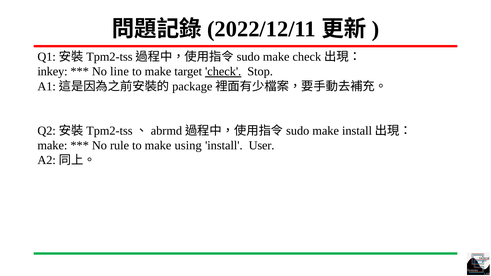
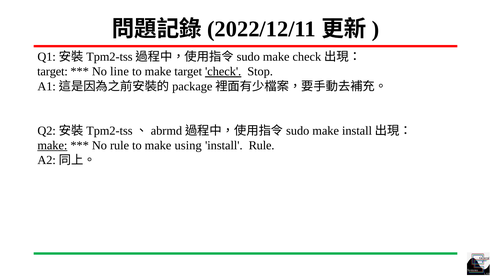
inkey at (52, 72): inkey -> target
make at (52, 146) underline: none -> present
install User: User -> Rule
